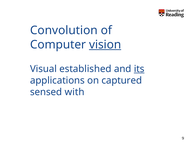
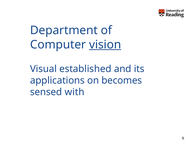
Convolution: Convolution -> Department
its underline: present -> none
captured: captured -> becomes
